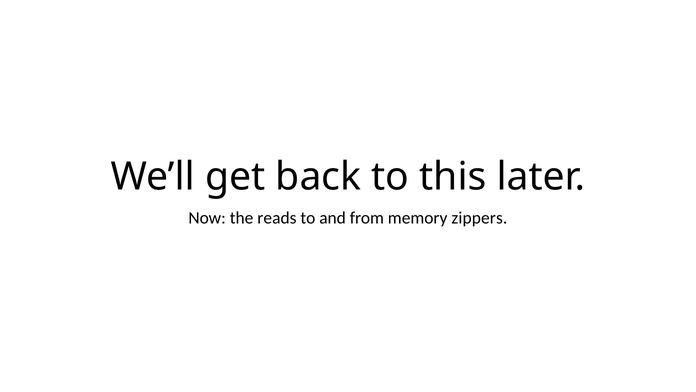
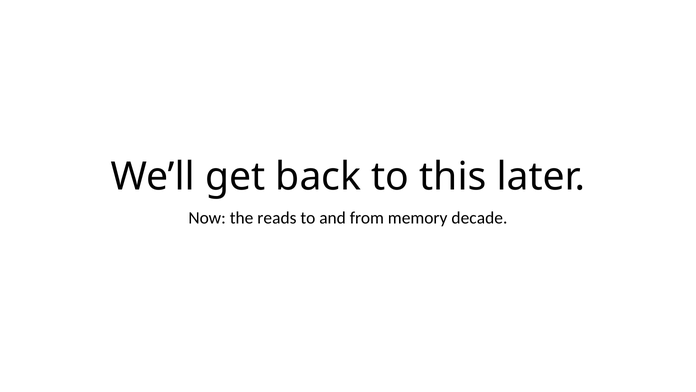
zippers: zippers -> decade
